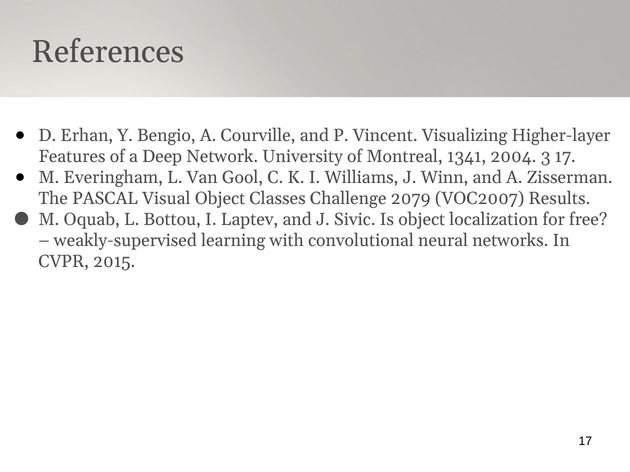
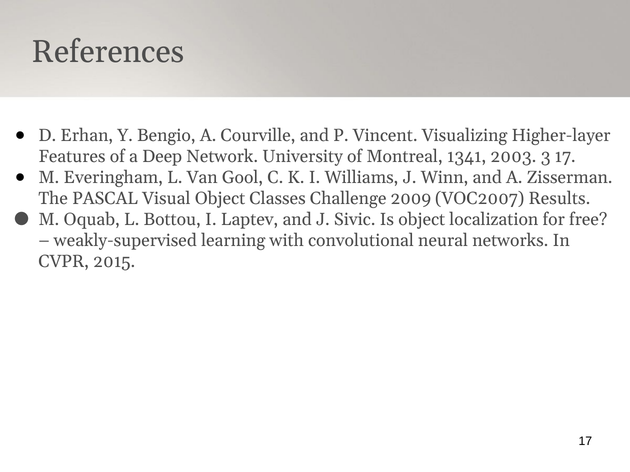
2004: 2004 -> 2003
2079: 2079 -> 2009
